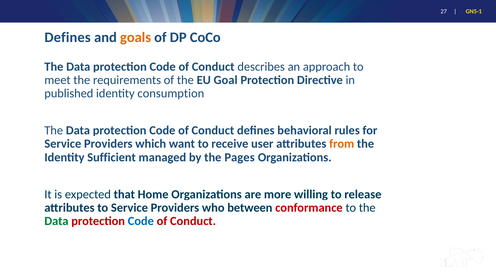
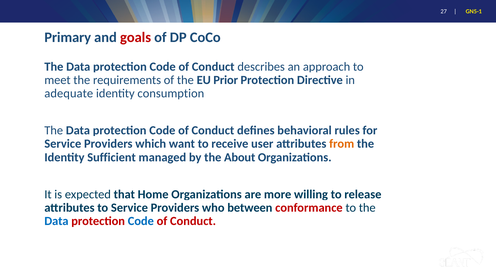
Defines at (68, 37): Defines -> Primary
goals colour: orange -> red
Goal: Goal -> Prior
published: published -> adequate
Pages: Pages -> About
Data at (56, 221) colour: green -> blue
